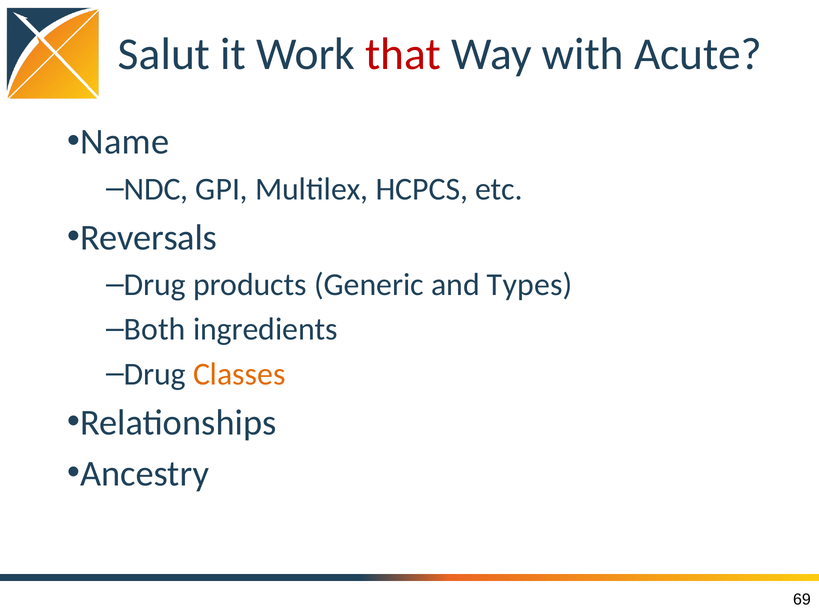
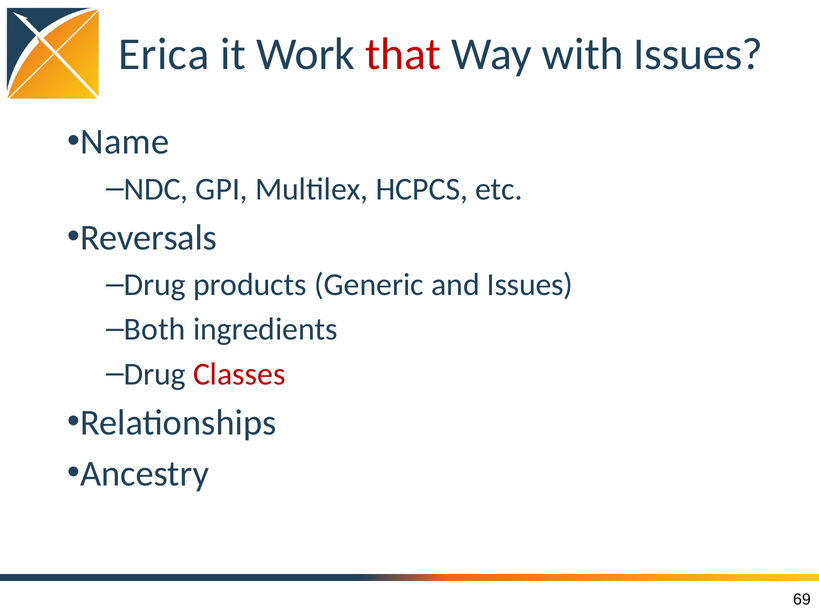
Salut: Salut -> Erica
with Acute: Acute -> Issues
and Types: Types -> Issues
Classes colour: orange -> red
